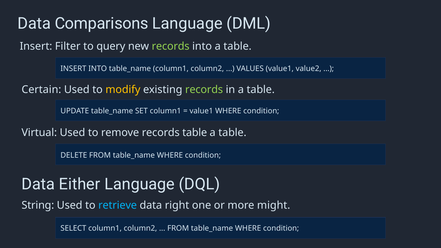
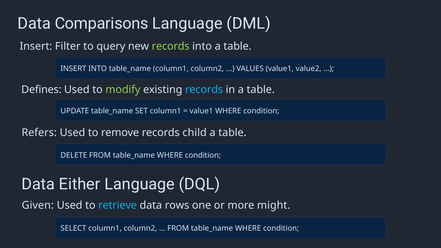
Certain: Certain -> Defines
modify colour: yellow -> light green
records at (204, 90) colour: light green -> light blue
Virtual: Virtual -> Refers
records table: table -> child
String: String -> Given
right: right -> rows
